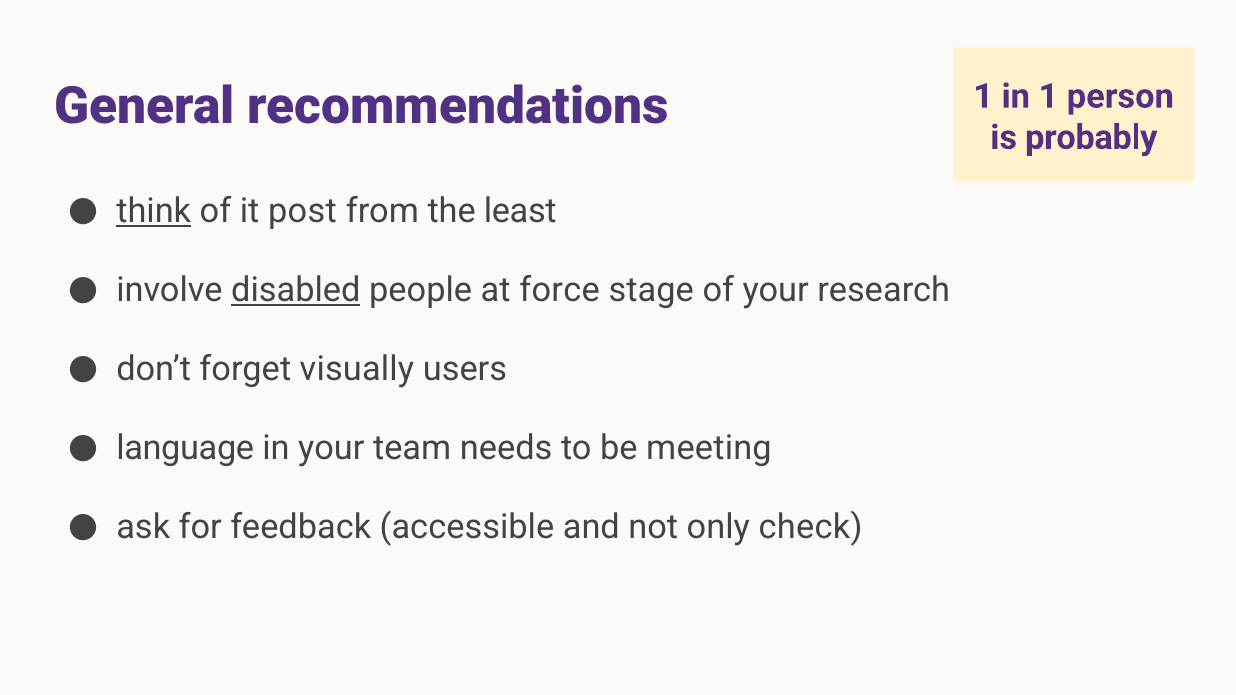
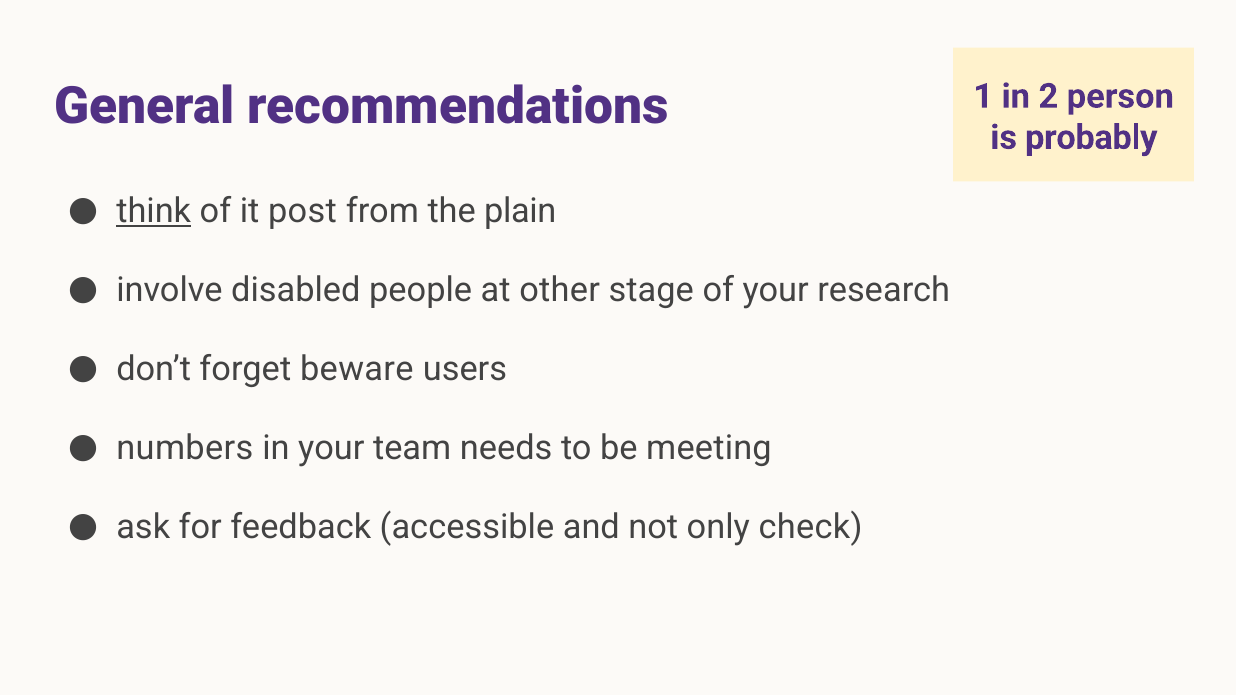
in 1: 1 -> 2
least: least -> plain
disabled underline: present -> none
force: force -> other
visually: visually -> beware
language: language -> numbers
